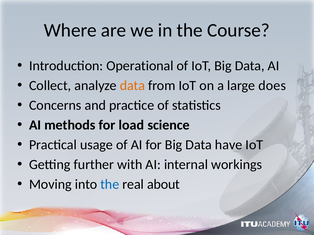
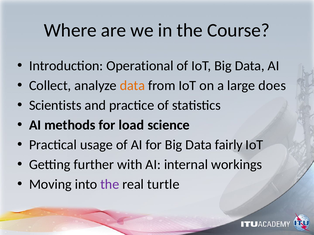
Concerns: Concerns -> Scientists
have: have -> fairly
the at (110, 185) colour: blue -> purple
about: about -> turtle
